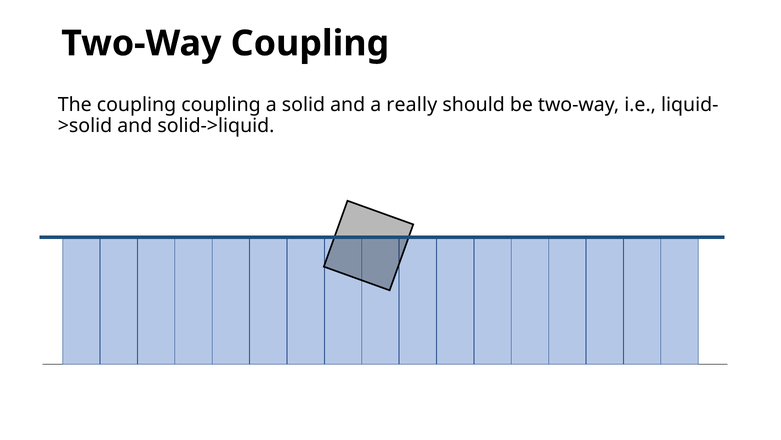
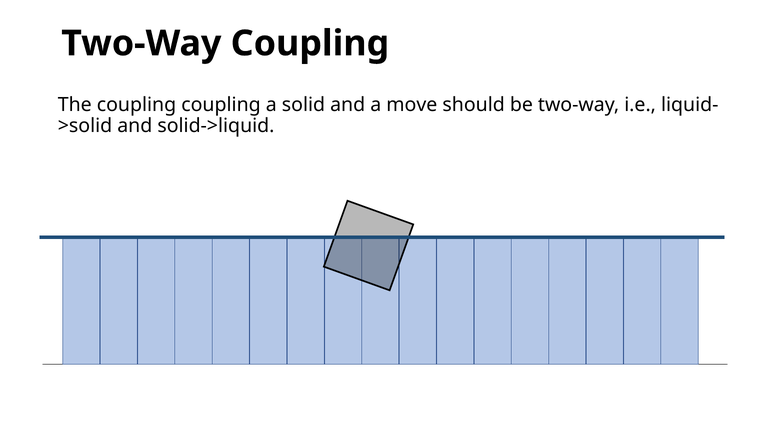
really: really -> move
